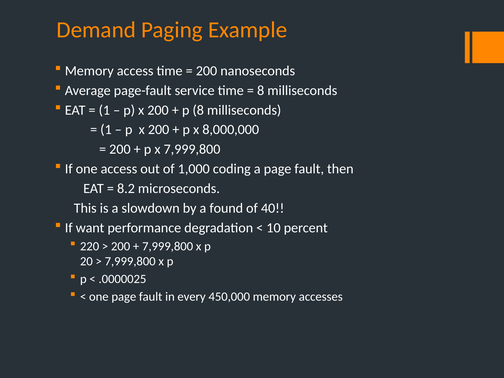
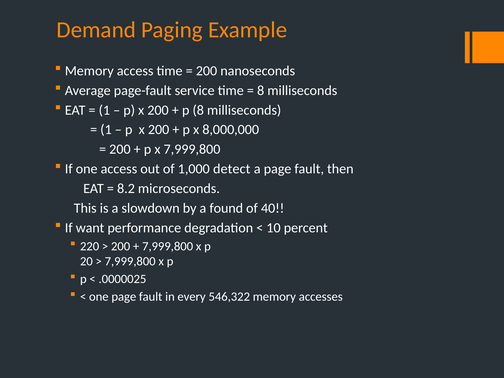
coding: coding -> detect
450,000: 450,000 -> 546,322
